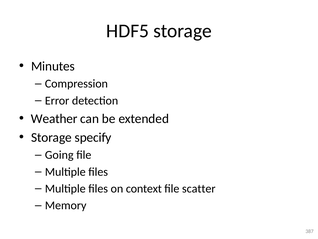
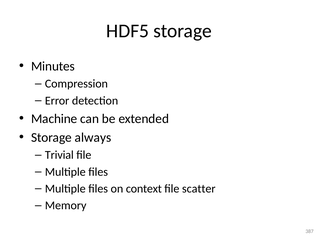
Weather: Weather -> Machine
specify: specify -> always
Going: Going -> Trivial
